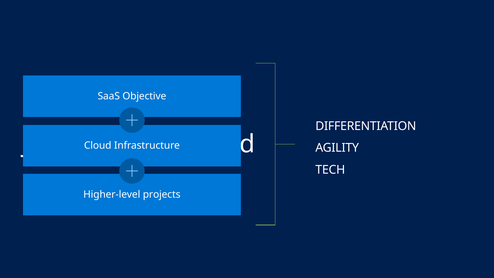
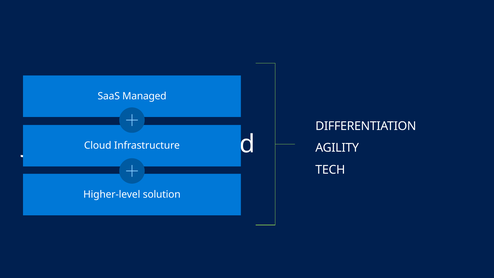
Objective: Objective -> Managed
projects: projects -> solution
